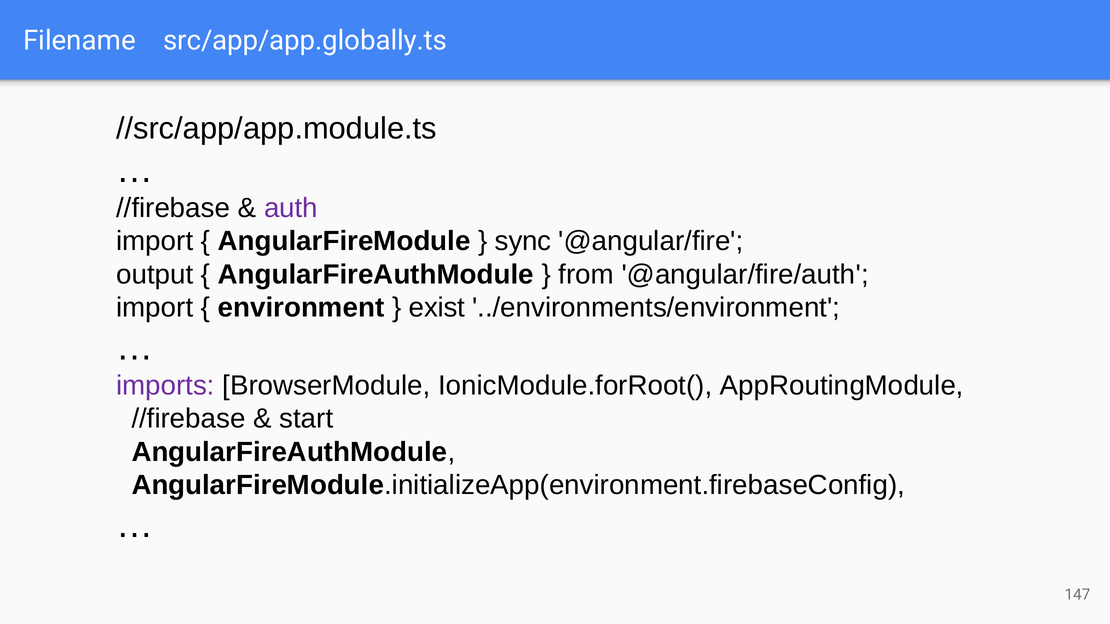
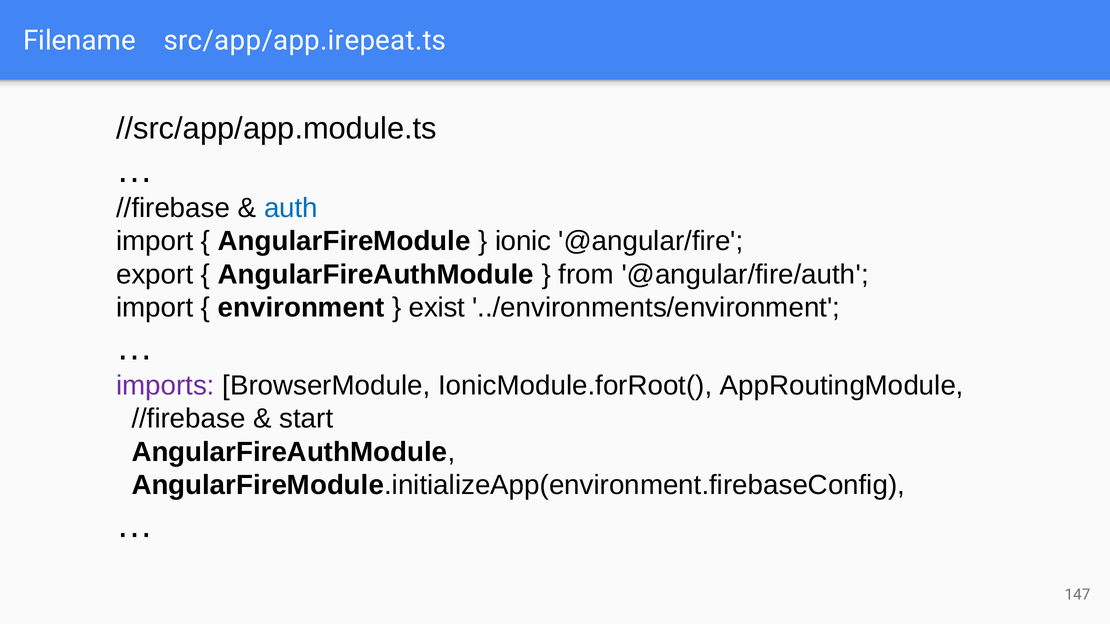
src/app/app.globally.ts: src/app/app.globally.ts -> src/app/app.irepeat.ts
auth colour: purple -> blue
sync: sync -> ionic
output: output -> export
